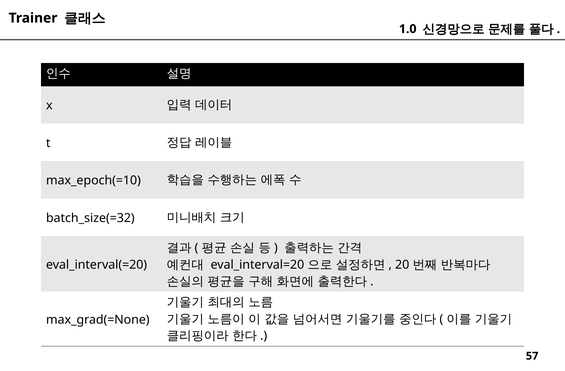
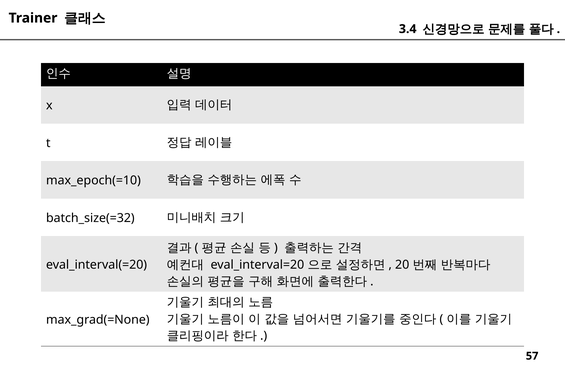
1.0: 1.0 -> 3.4
